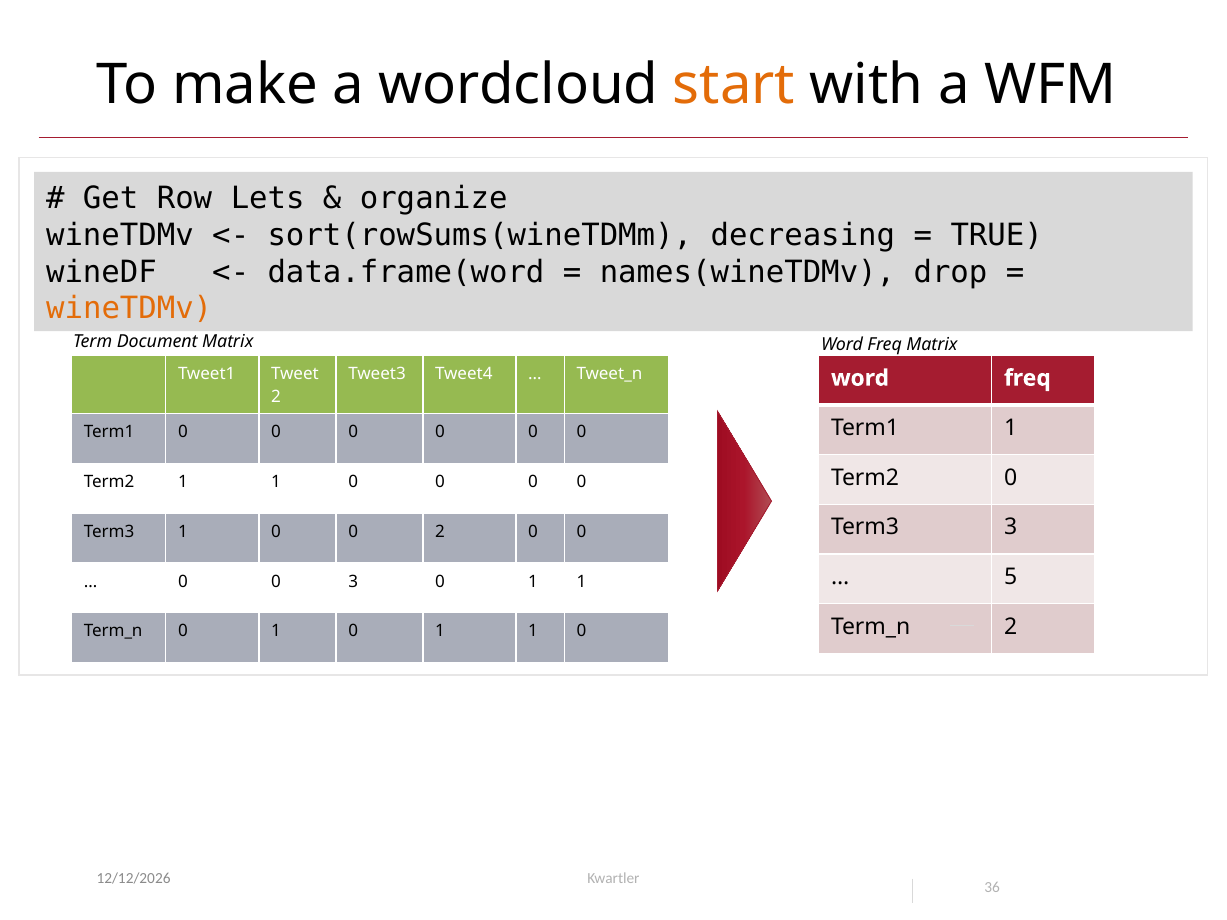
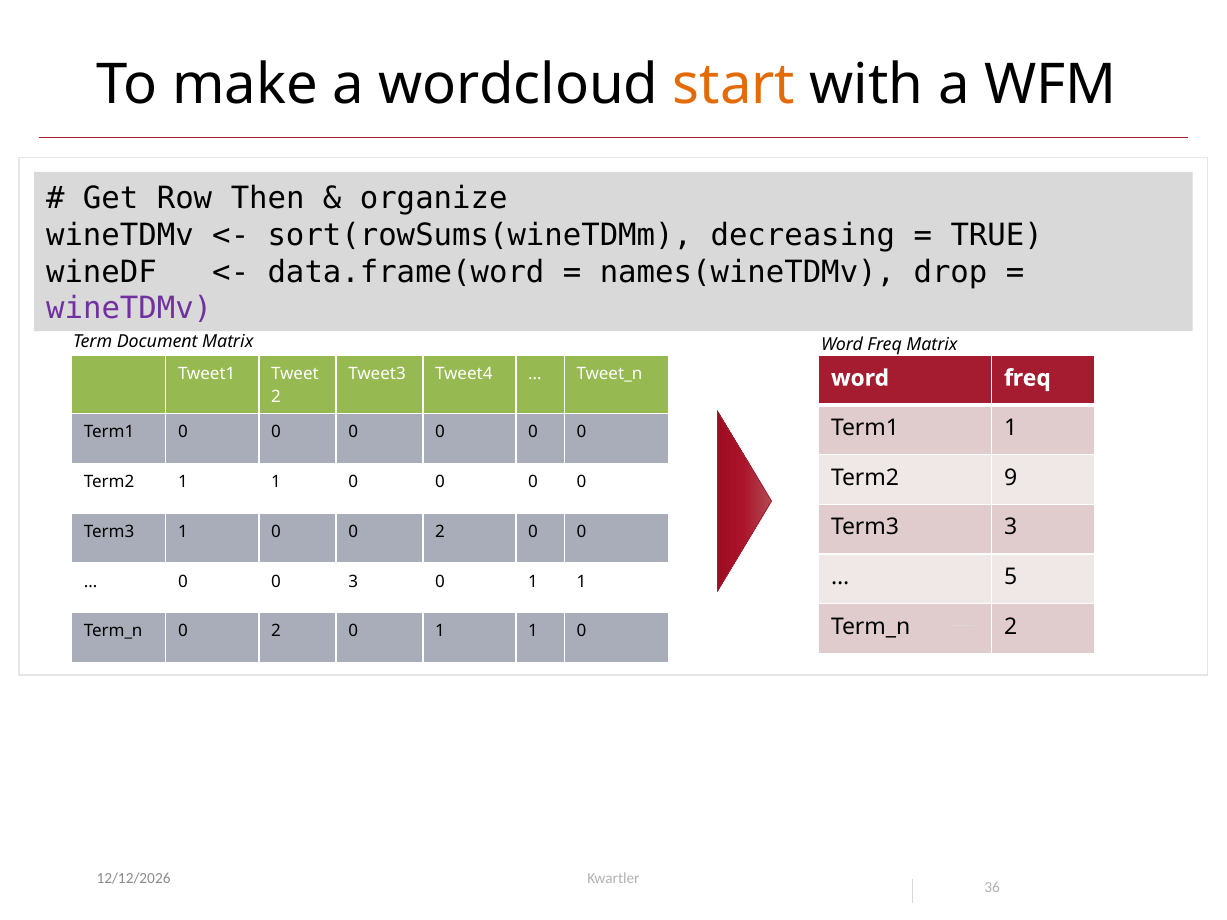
Lets: Lets -> Then
wineTDMv at (129, 309) colour: orange -> purple
Term2 0: 0 -> 9
1 at (276, 631): 1 -> 2
